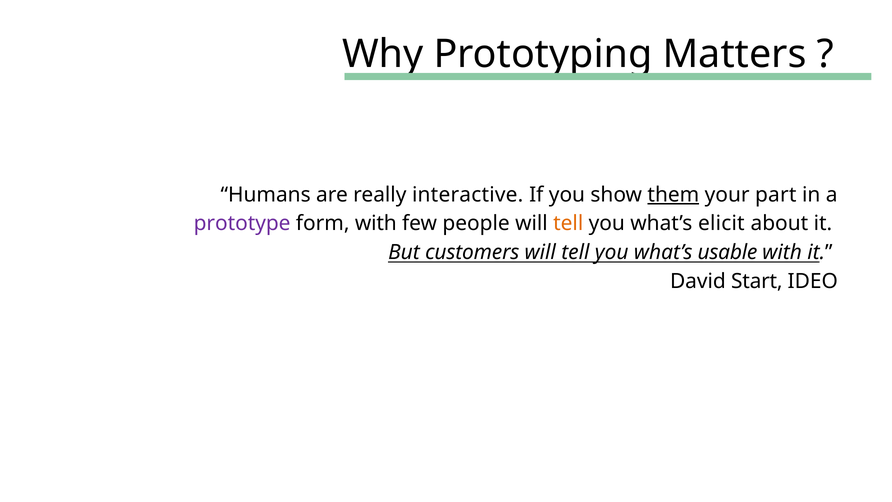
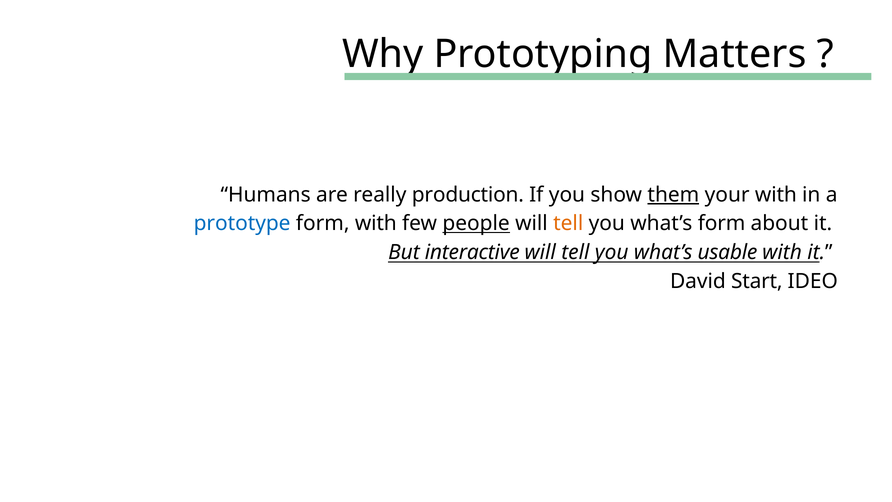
interactive: interactive -> production
your part: part -> with
prototype colour: purple -> blue
people underline: none -> present
what’s elicit: elicit -> form
customers: customers -> interactive
